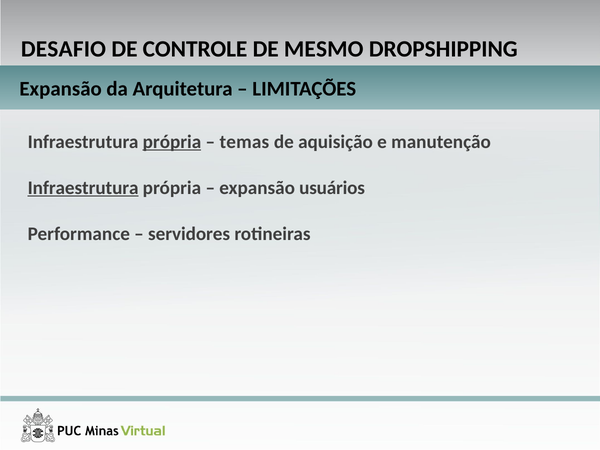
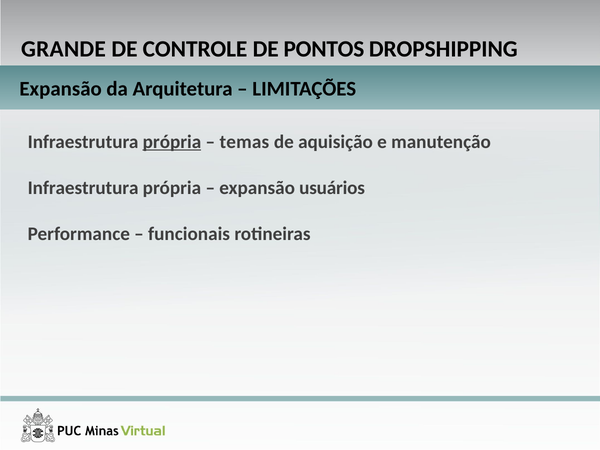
DESAFIO: DESAFIO -> GRANDE
MESMO: MESMO -> PONTOS
Infraestrutura at (83, 188) underline: present -> none
servidores: servidores -> funcionais
